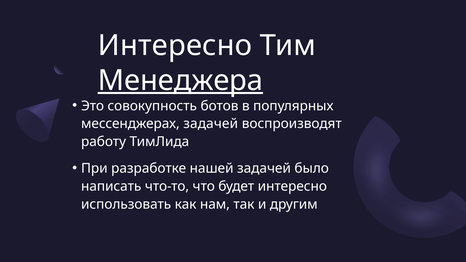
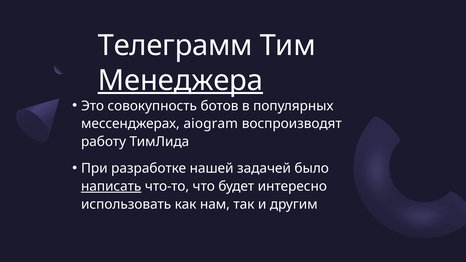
Интересно at (175, 46): Интересно -> Телеграмм
мессенджерах задачей: задачей -> aiogram
написать underline: none -> present
